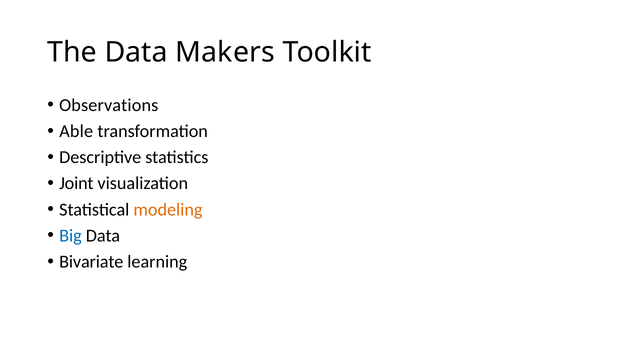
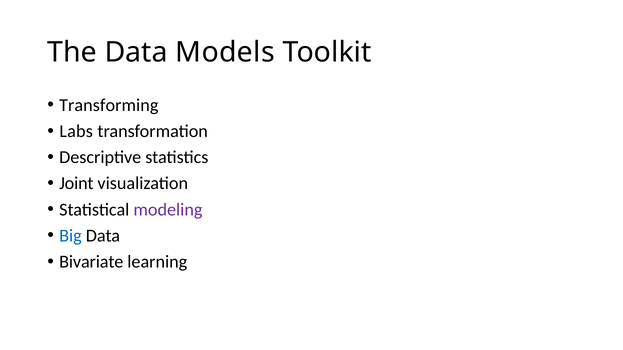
Makers: Makers -> Models
Observations: Observations -> Transforming
Able: Able -> Labs
modeling colour: orange -> purple
